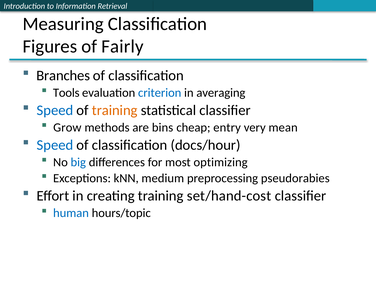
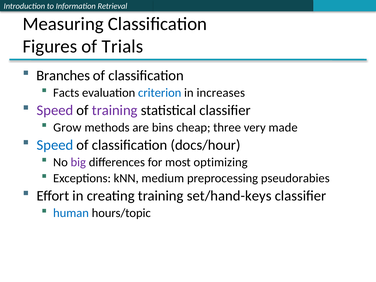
Fairly: Fairly -> Trials
Tools: Tools -> Facts
averaging: averaging -> increases
Speed at (55, 110) colour: blue -> purple
training at (115, 110) colour: orange -> purple
entry: entry -> three
mean: mean -> made
big colour: blue -> purple
set/hand-cost: set/hand-cost -> set/hand-keys
